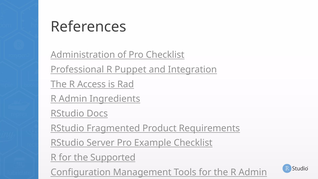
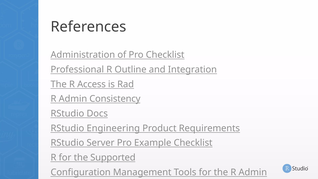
Puppet: Puppet -> Outline
Ingredients: Ingredients -> Consistency
Fragmented: Fragmented -> Engineering
